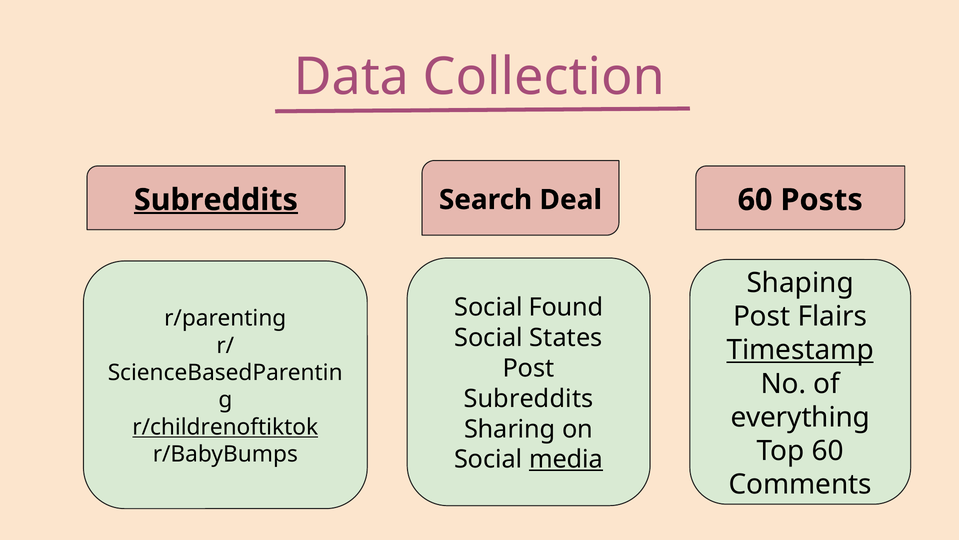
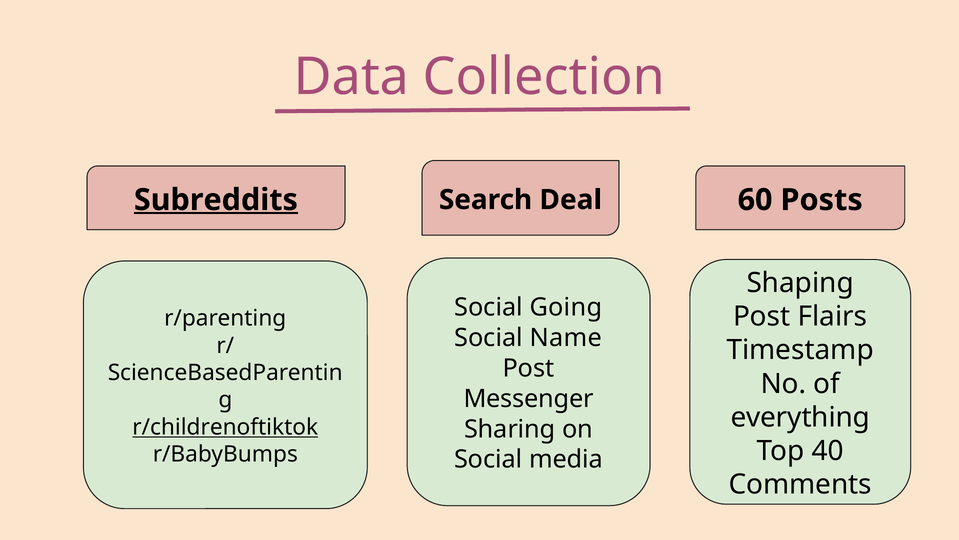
Found: Found -> Going
States: States -> Name
Timestamp underline: present -> none
Subreddits at (528, 398): Subreddits -> Messenger
Top 60: 60 -> 40
media underline: present -> none
